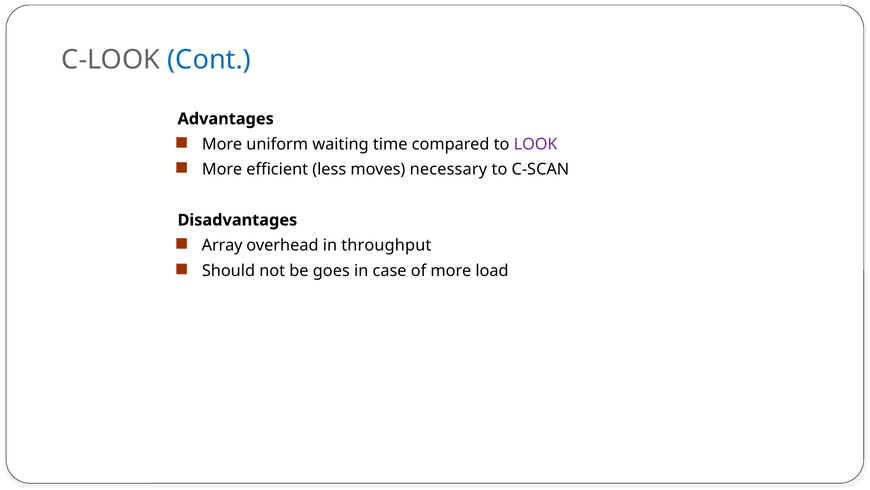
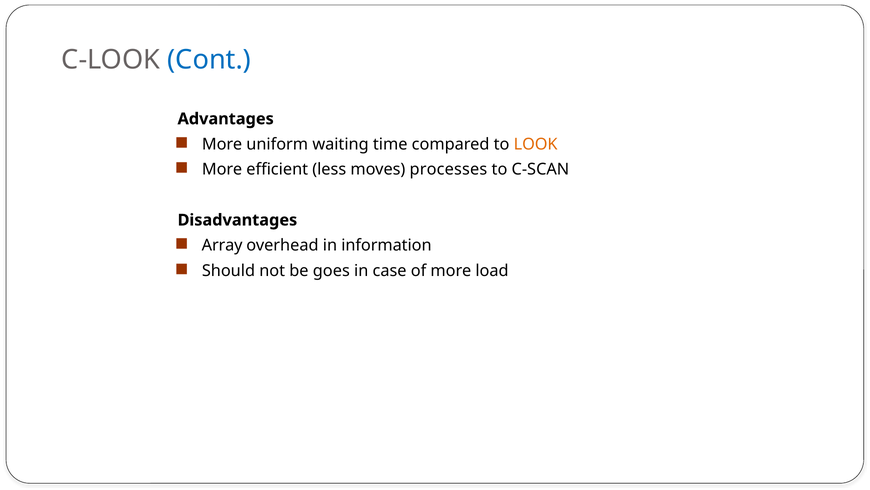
LOOK colour: purple -> orange
necessary: necessary -> processes
throughput: throughput -> information
